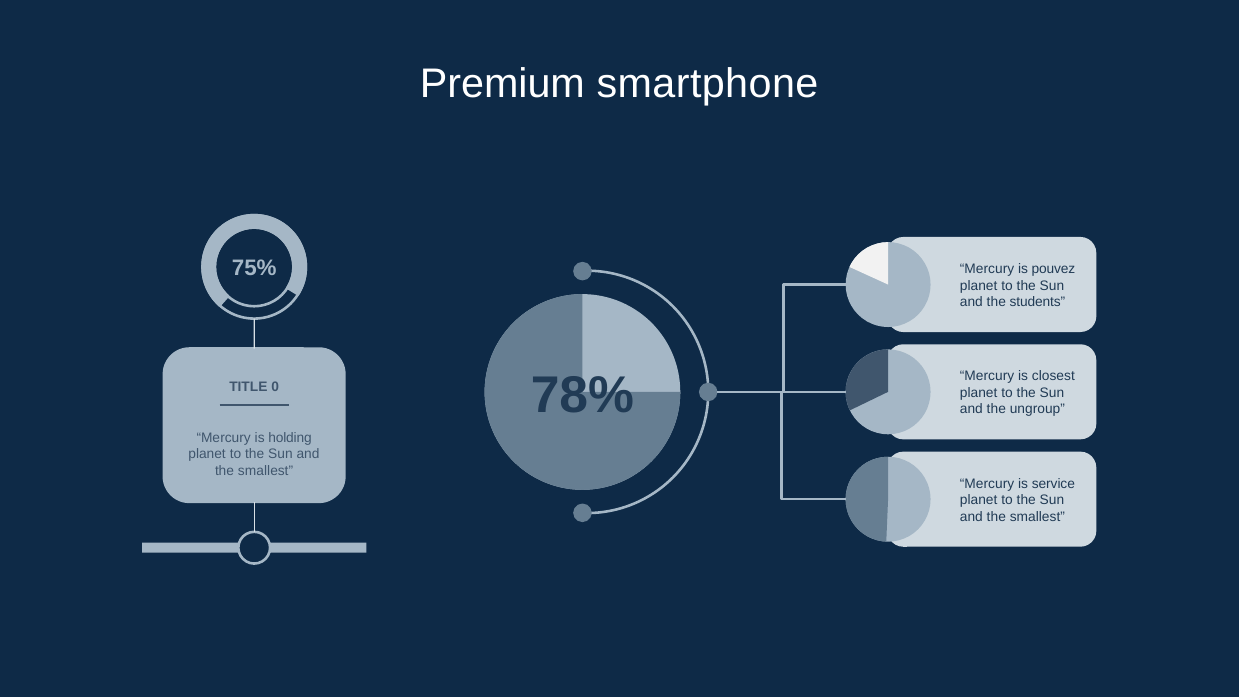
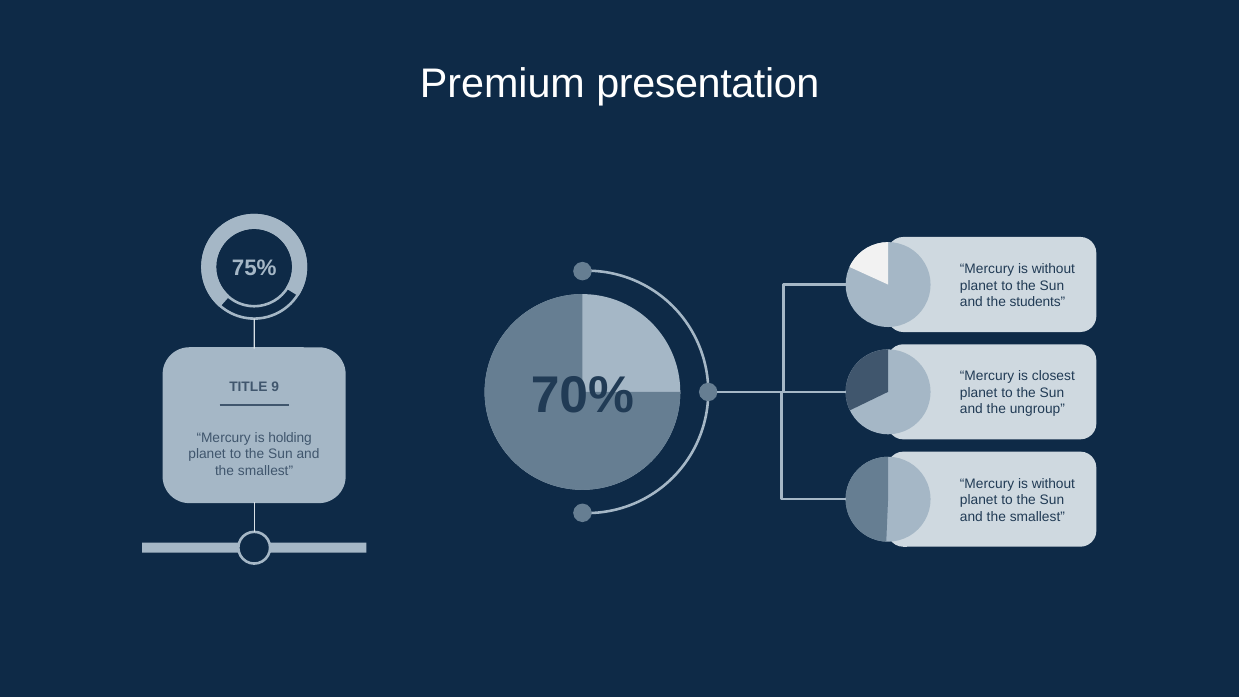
smartphone: smartphone -> presentation
pouvez at (1053, 269): pouvez -> without
78%: 78% -> 70%
0: 0 -> 9
service at (1053, 484): service -> without
